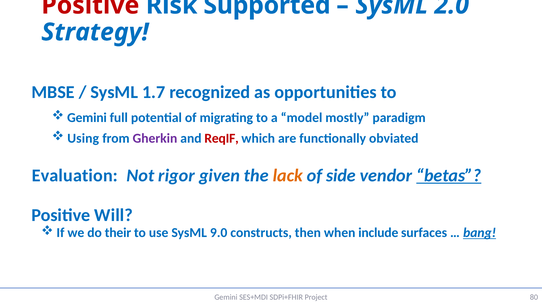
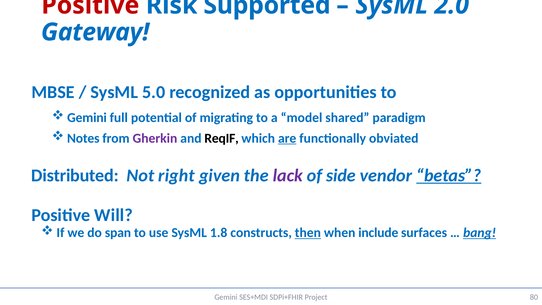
Strategy: Strategy -> Gateway
1.7: 1.7 -> 5.0
mostly: mostly -> shared
Using: Using -> Notes
ReqIF colour: red -> black
are underline: none -> present
Evaluation: Evaluation -> Distributed
rigor: rigor -> right
lack colour: orange -> purple
their: their -> span
9.0: 9.0 -> 1.8
then underline: none -> present
